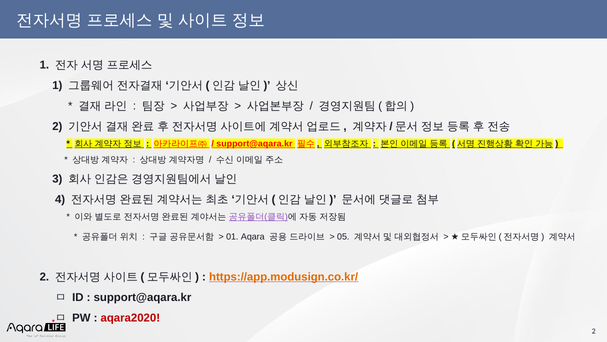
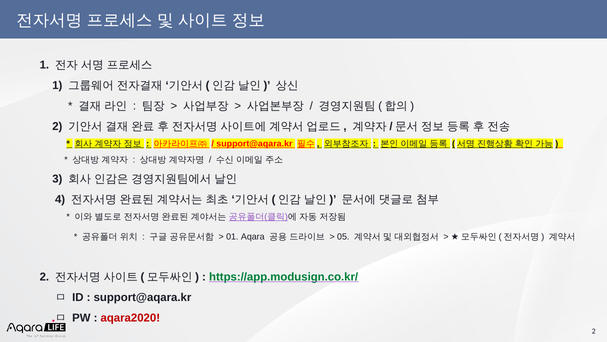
https://app.modusign.co.kr/ colour: orange -> green
